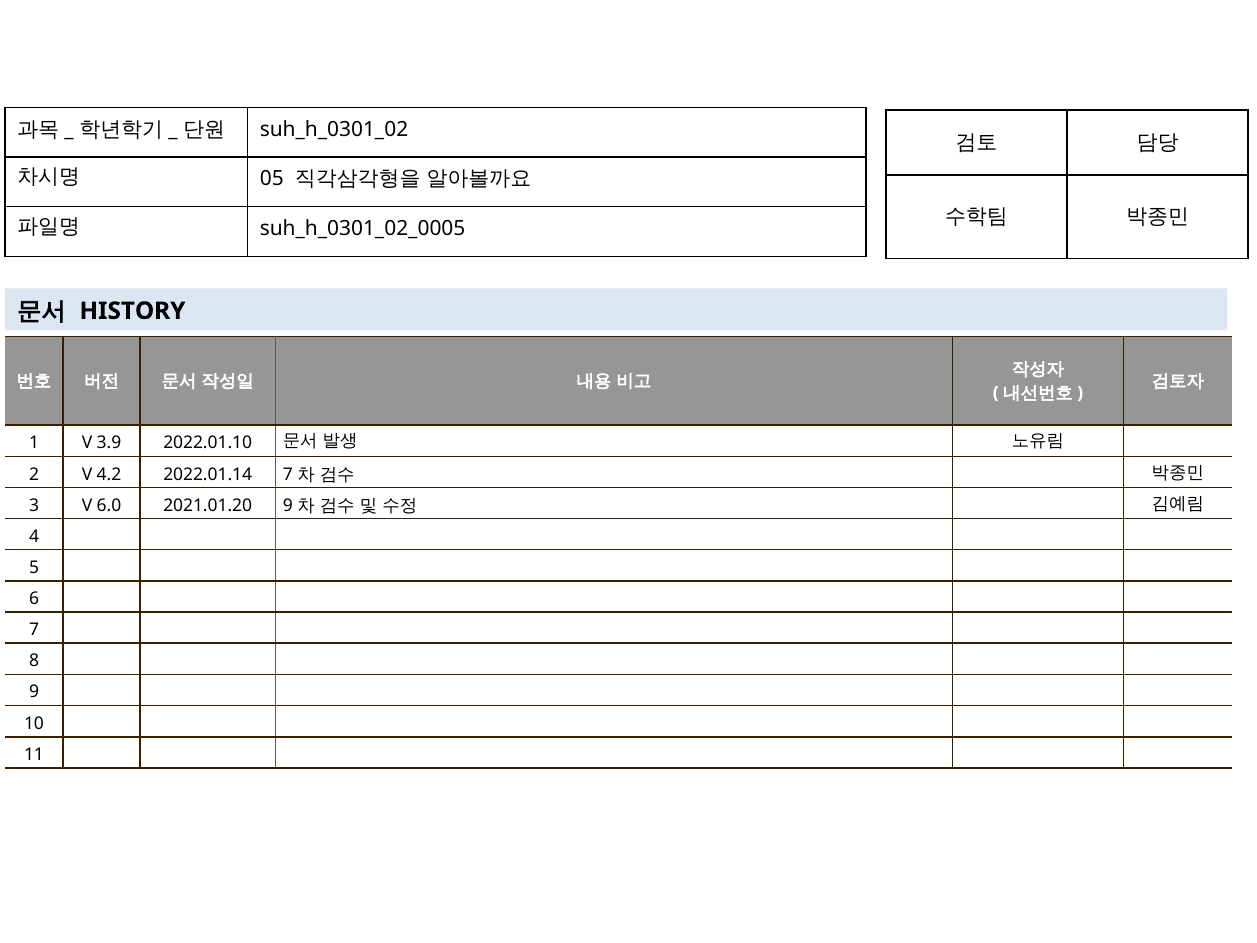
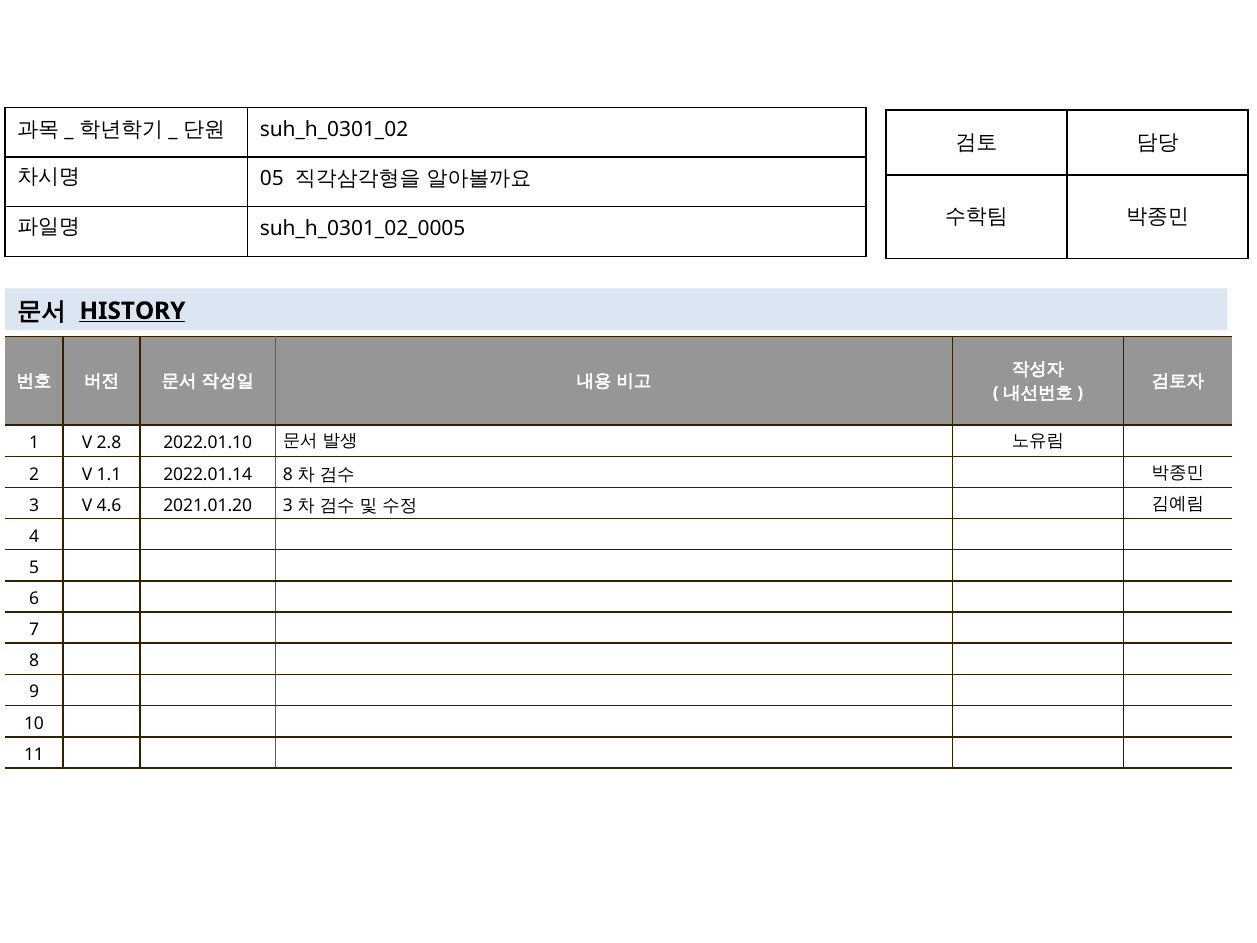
HISTORY underline: none -> present
3.9: 3.9 -> 2.8
4.2: 4.2 -> 1.1
2022.01.14 7: 7 -> 8
6.0: 6.0 -> 4.6
2021.01.20 9: 9 -> 3
